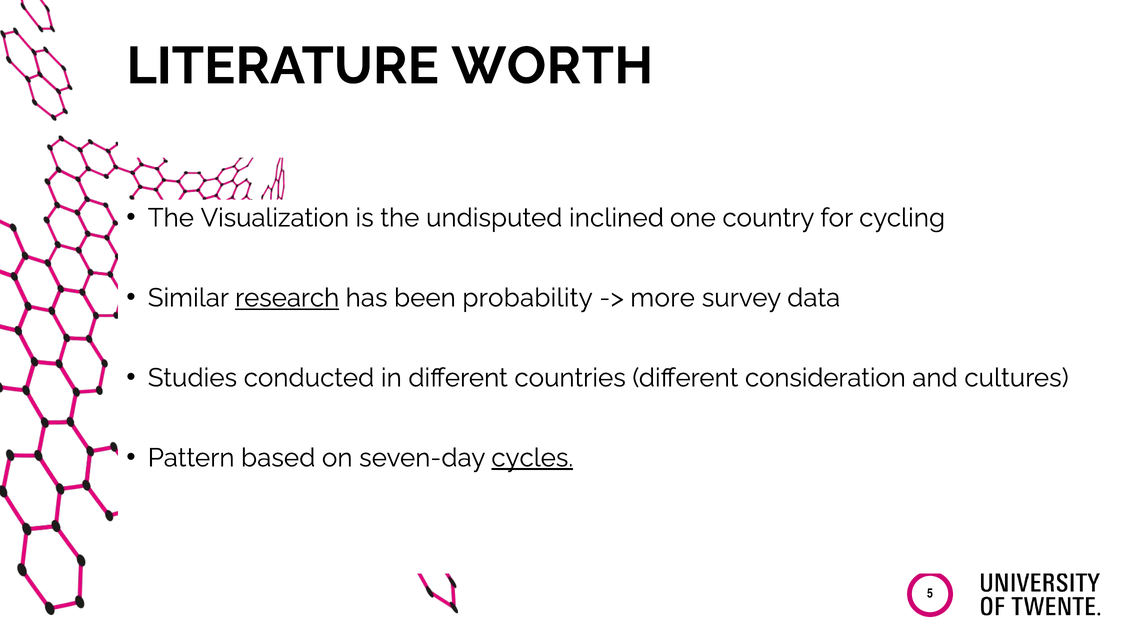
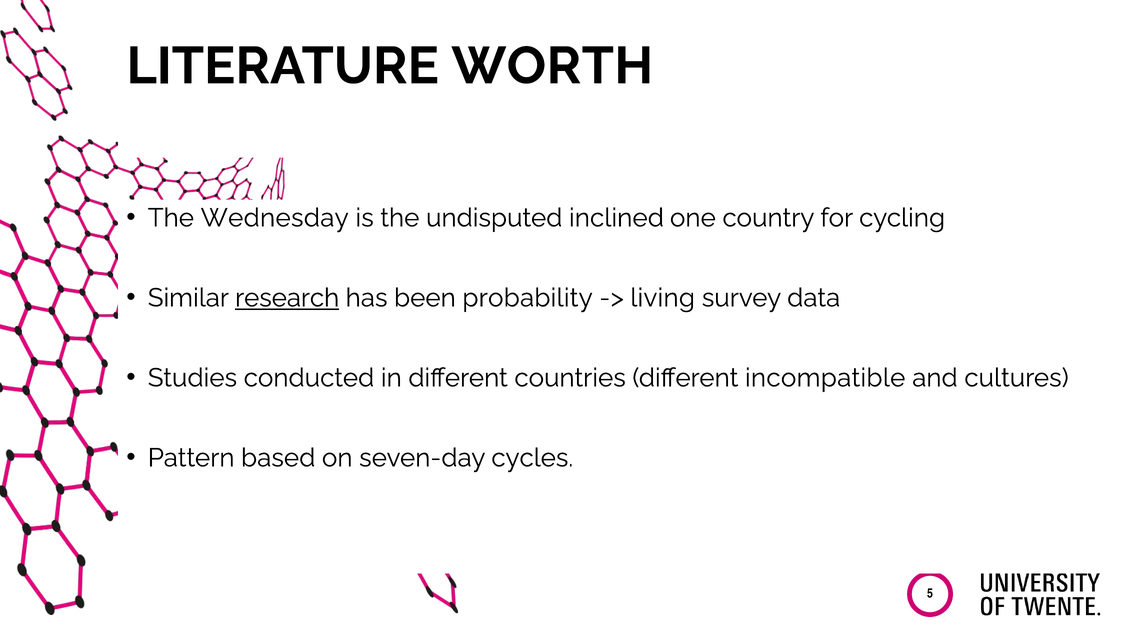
Visualization: Visualization -> Wednesday
more: more -> living
consideration: consideration -> incompatible
cycles underline: present -> none
